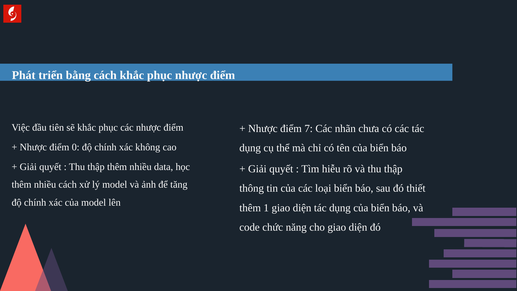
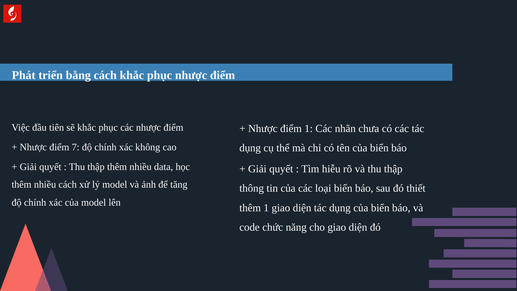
điểm 7: 7 -> 1
0: 0 -> 7
